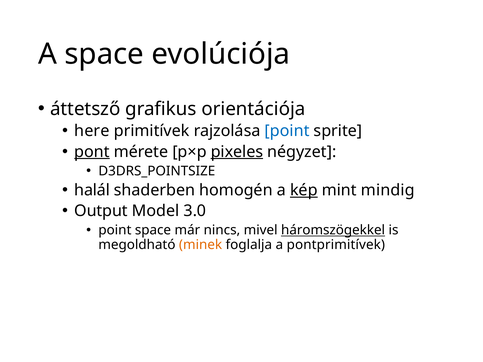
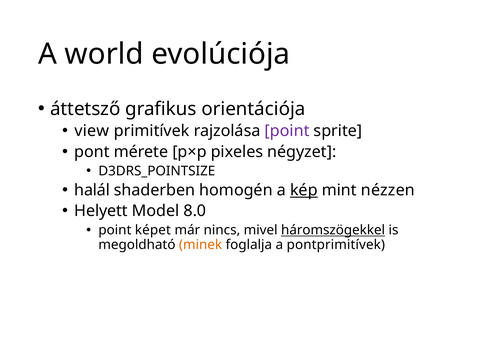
A space: space -> world
here: here -> view
point at (287, 131) colour: blue -> purple
pont underline: present -> none
pixeles underline: present -> none
mindig: mindig -> nézzen
Output: Output -> Helyett
3.0: 3.0 -> 8.0
point space: space -> képet
